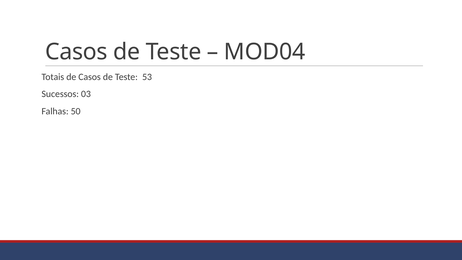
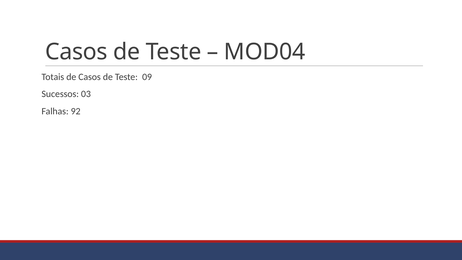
53: 53 -> 09
50: 50 -> 92
